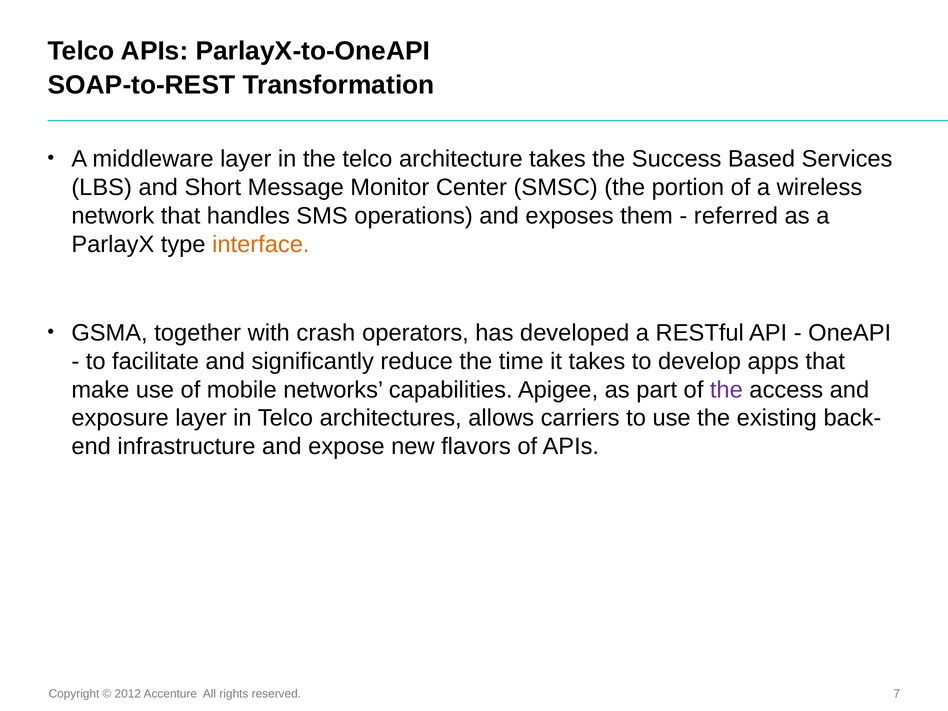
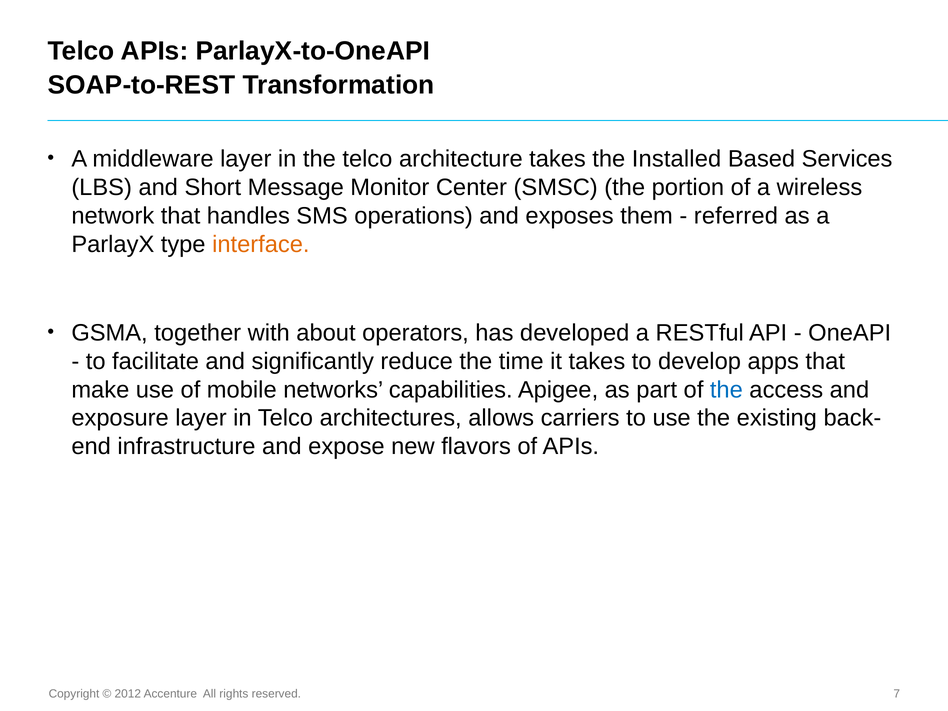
Success: Success -> Installed
crash: crash -> about
the at (726, 390) colour: purple -> blue
